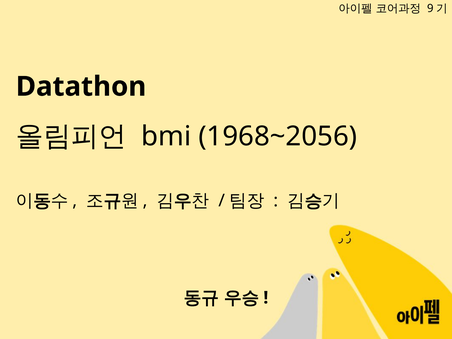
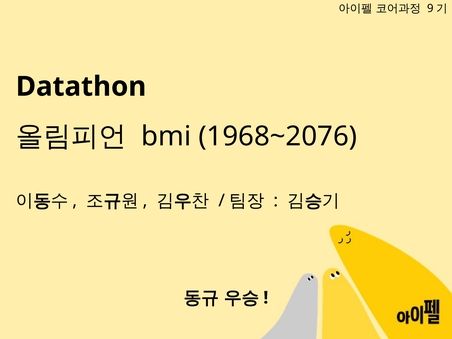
1968~2056: 1968~2056 -> 1968~2076
